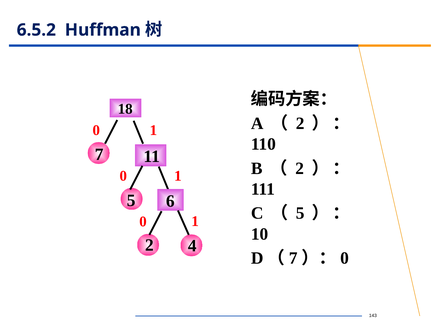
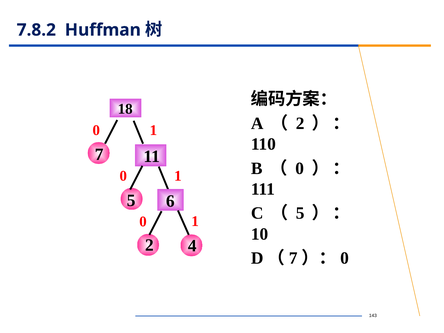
6.5.2: 6.5.2 -> 7.8.2
2 at (300, 168): 2 -> 0
